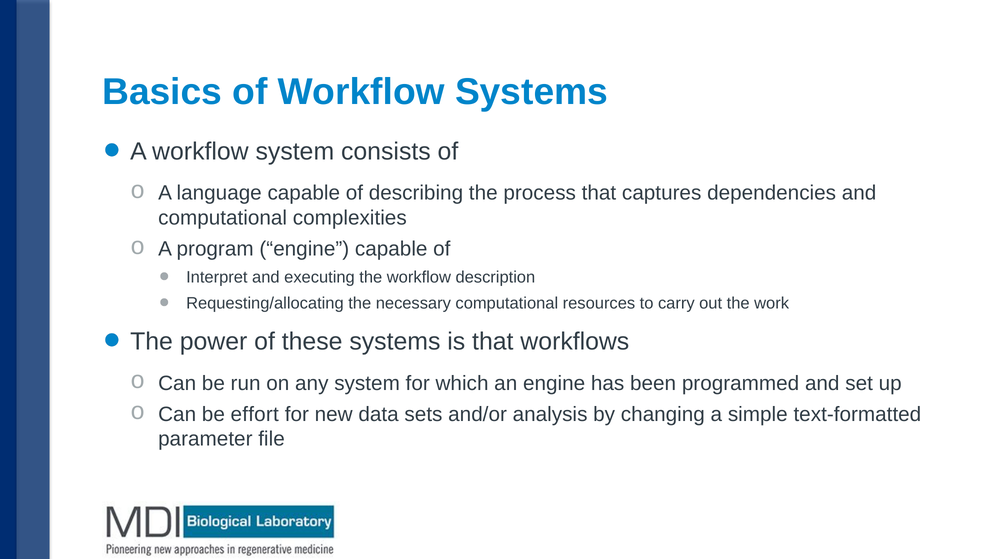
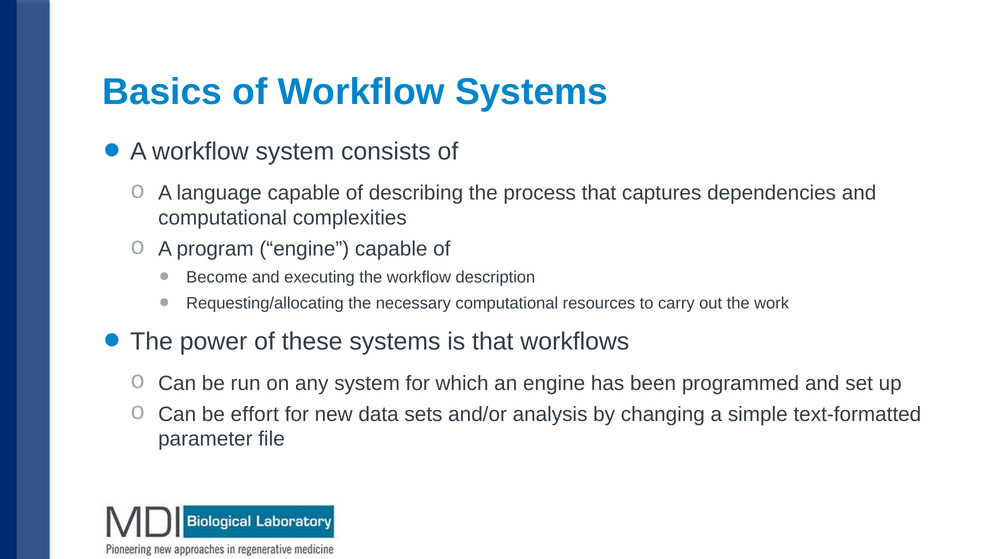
Interpret: Interpret -> Become
